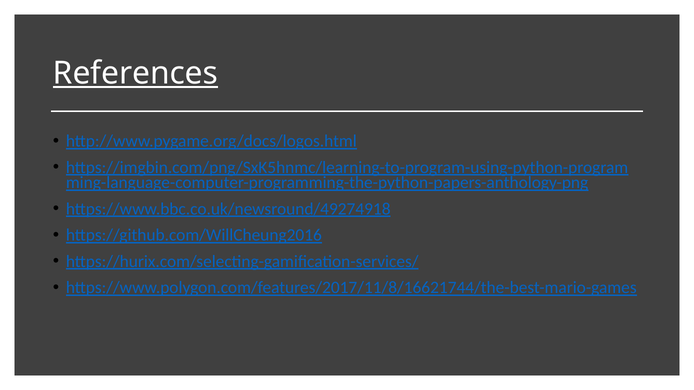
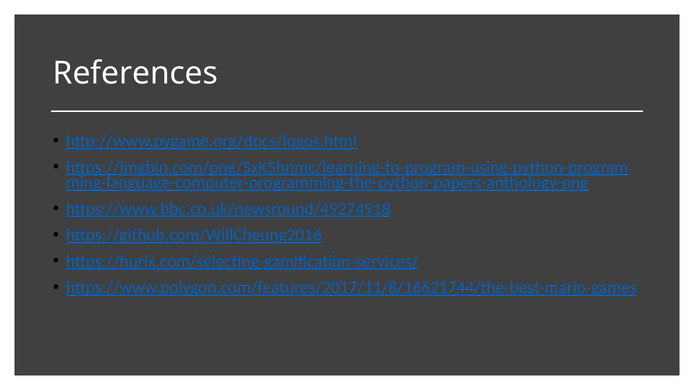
References underline: present -> none
